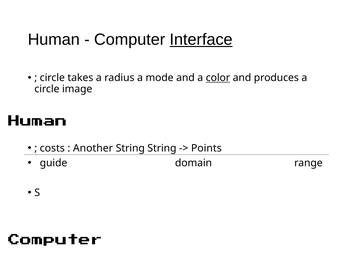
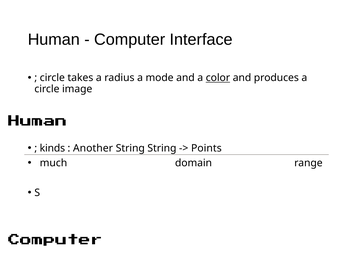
Interface underline: present -> none
costs: costs -> kinds
guide: guide -> much
